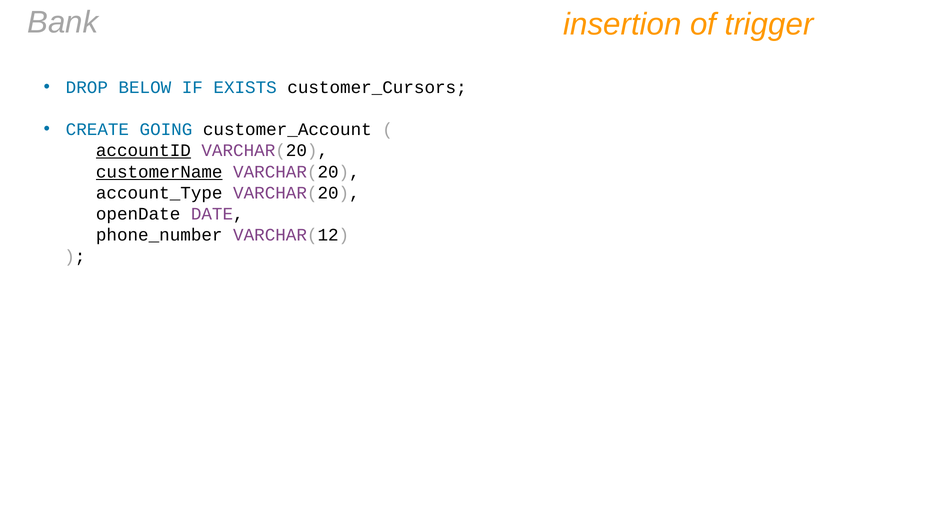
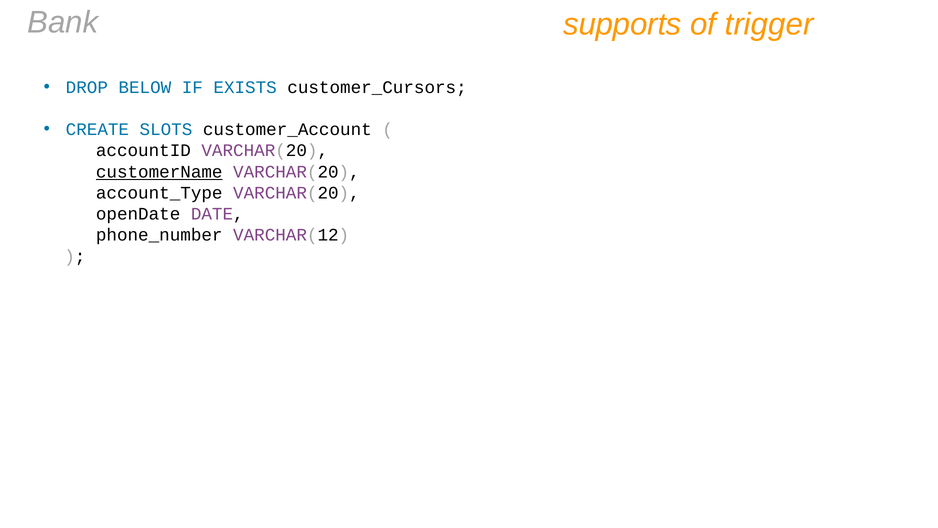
insertion: insertion -> supports
GOING: GOING -> SLOTS
accountID underline: present -> none
